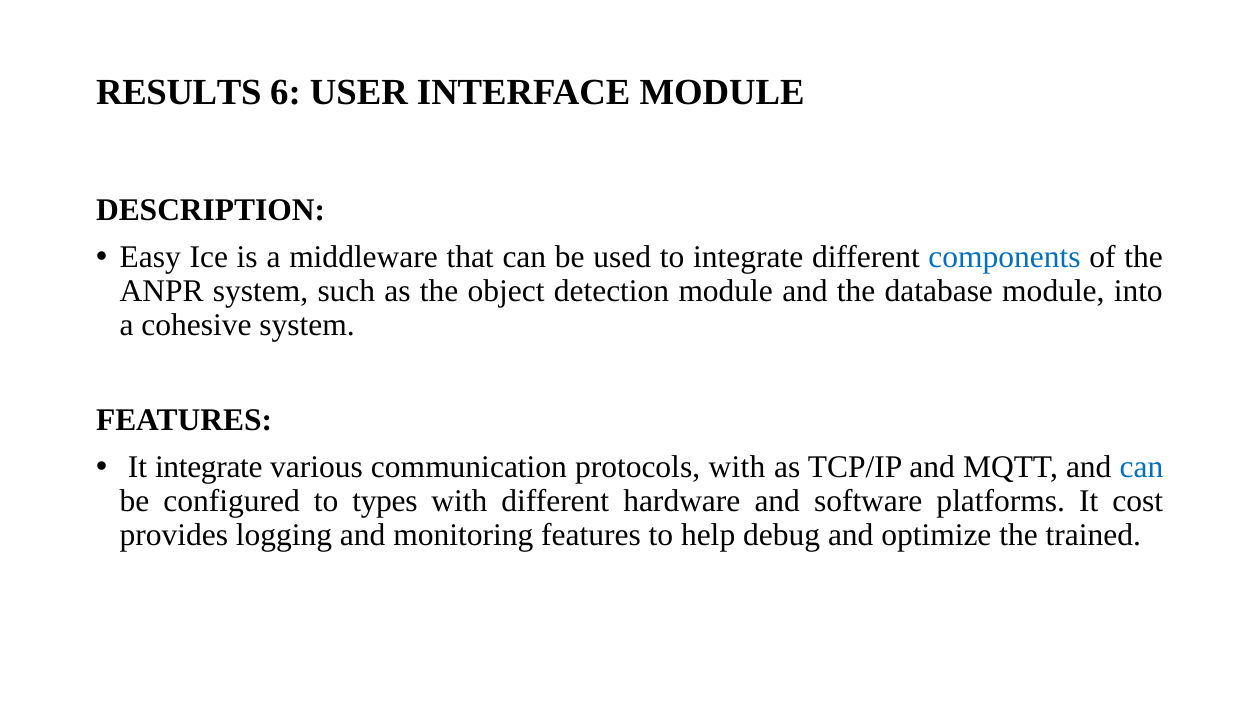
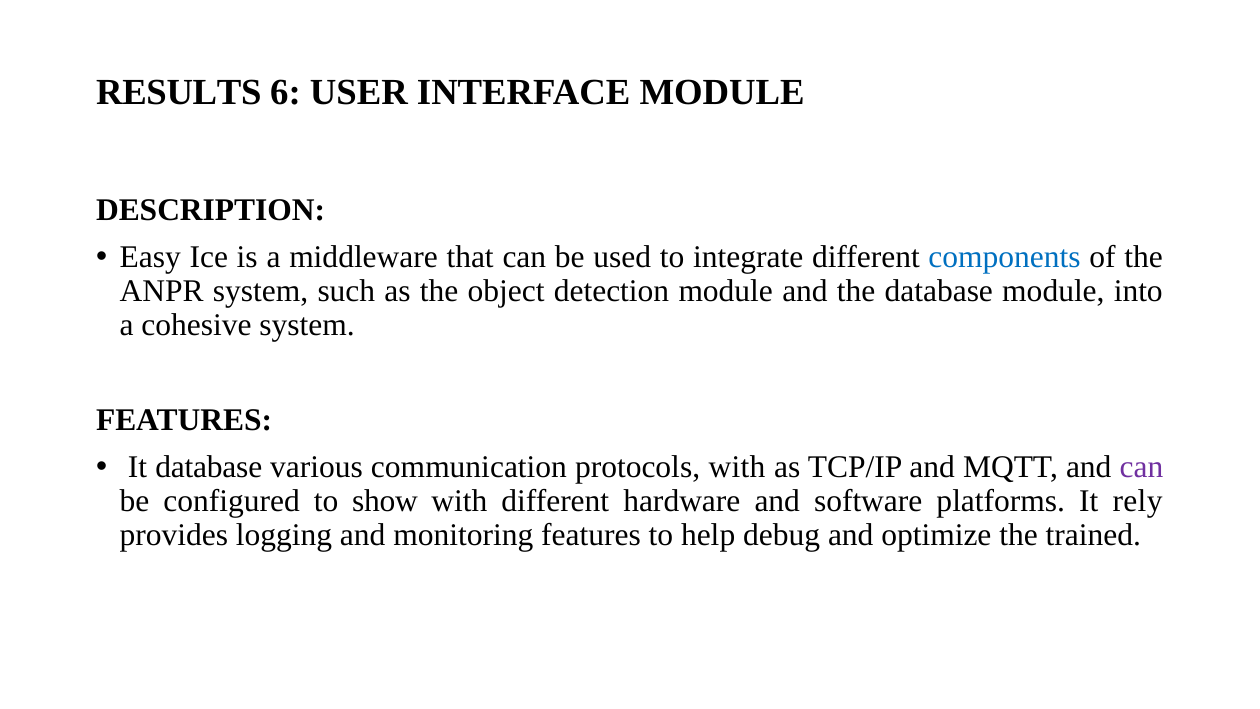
It integrate: integrate -> database
can at (1141, 467) colour: blue -> purple
types: types -> show
cost: cost -> rely
